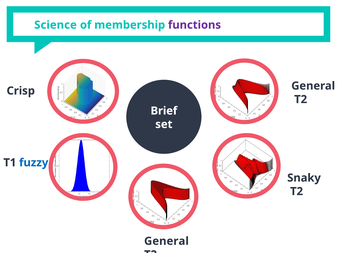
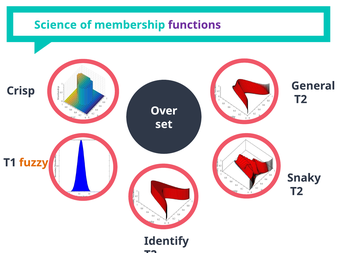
Brief: Brief -> Over
fuzzy colour: blue -> orange
General at (166, 241): General -> Identify
